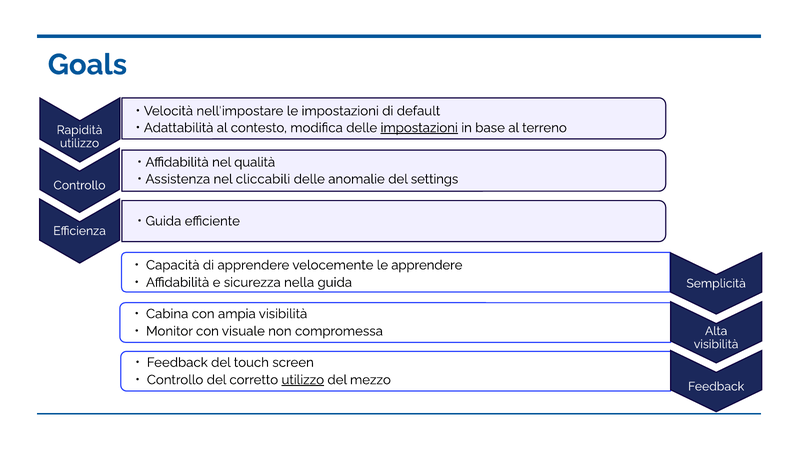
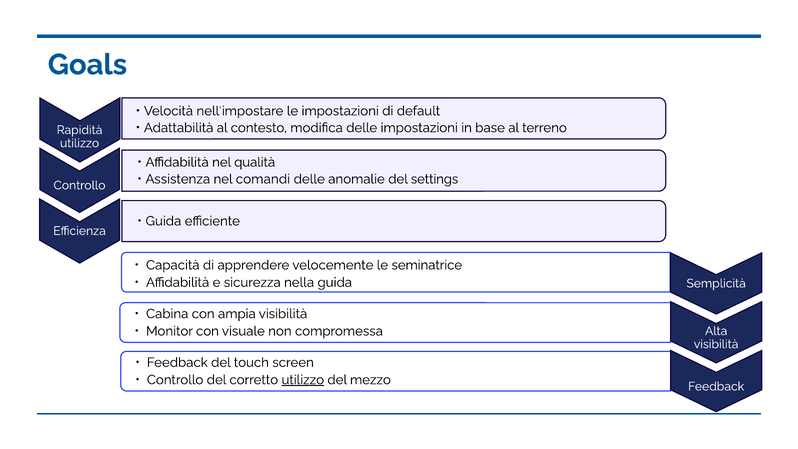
impostazioni at (419, 128) underline: present -> none
cliccabili: cliccabili -> comandi
le apprendere: apprendere -> seminatrice
